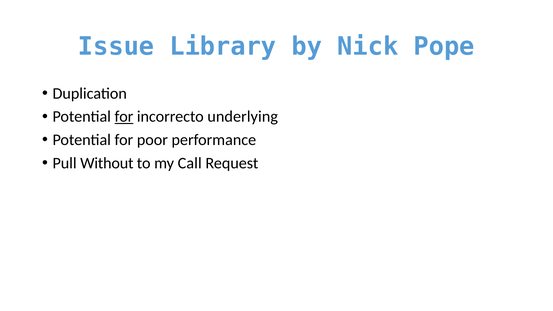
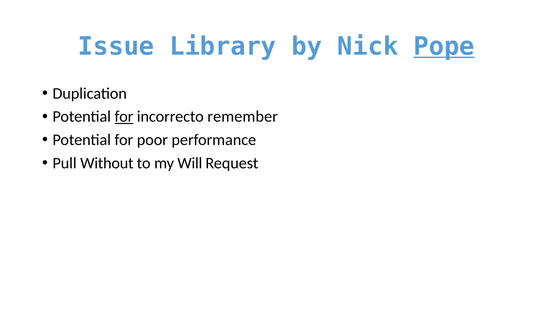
Pope underline: none -> present
underlying: underlying -> remember
Call: Call -> Will
